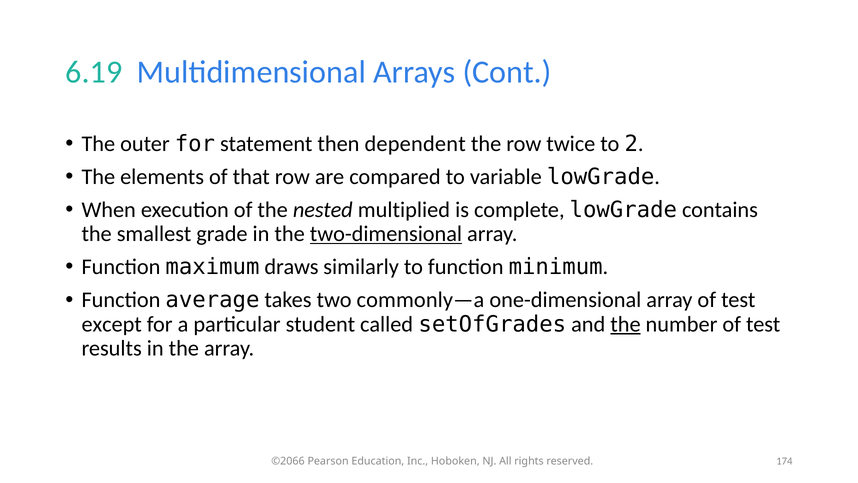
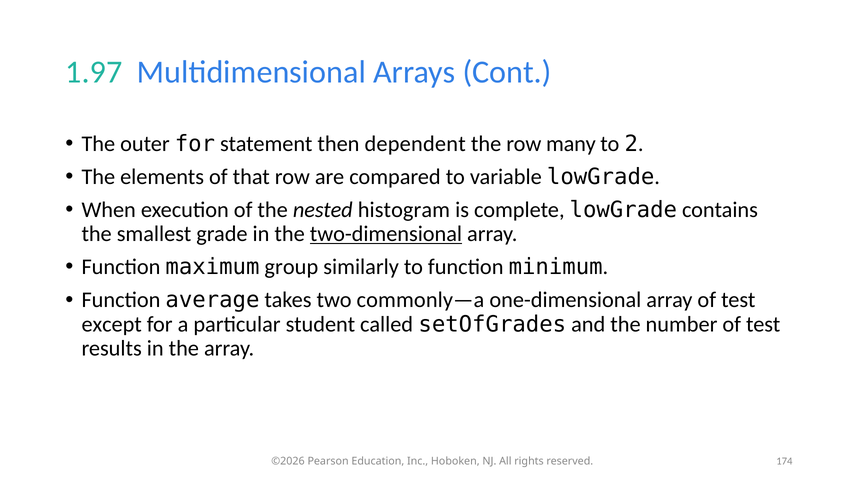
6.19: 6.19 -> 1.97
twice: twice -> many
multiplied: multiplied -> histogram
draws: draws -> group
the at (625, 324) underline: present -> none
©2066: ©2066 -> ©2026
